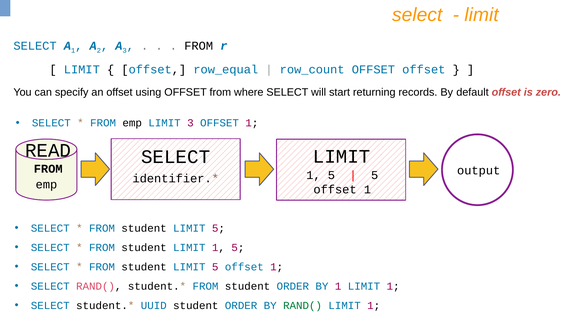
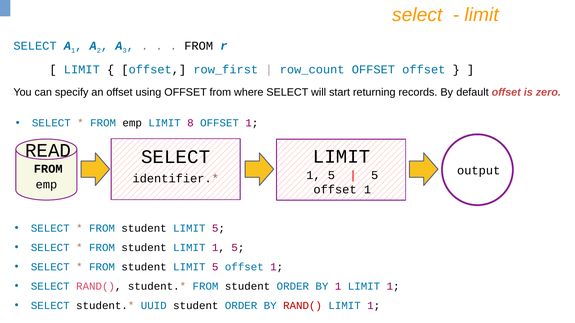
row_equal: row_equal -> row_first
LIMIT 3: 3 -> 8
RAND( at (303, 306) colour: green -> red
